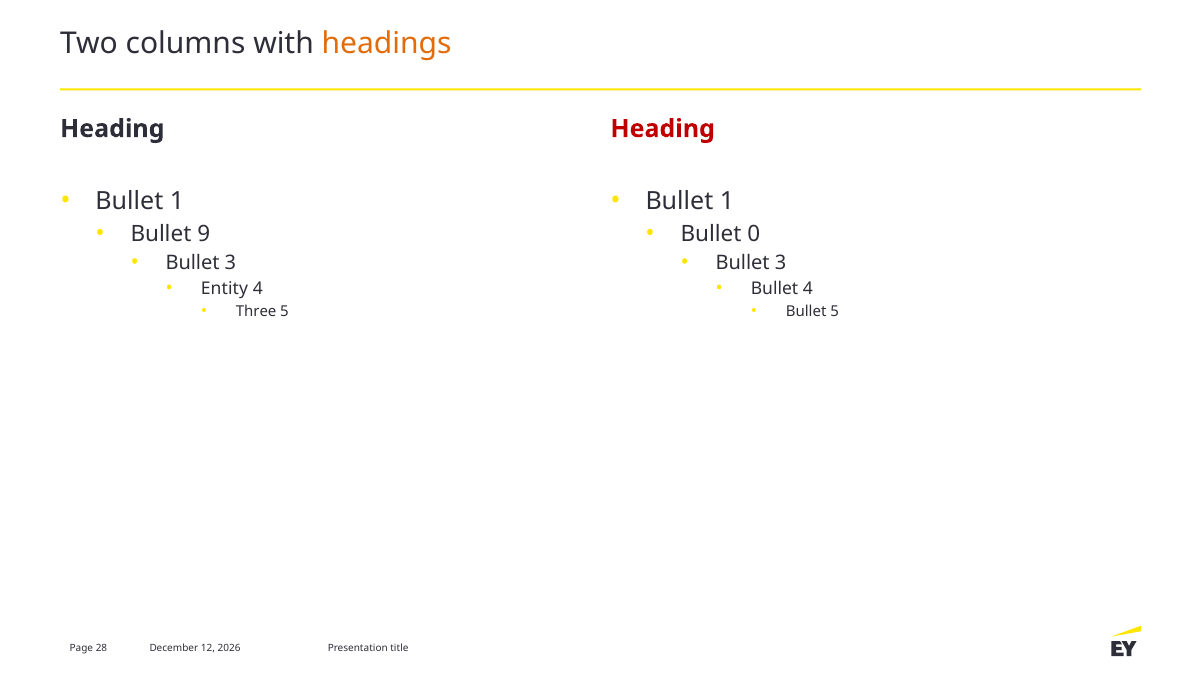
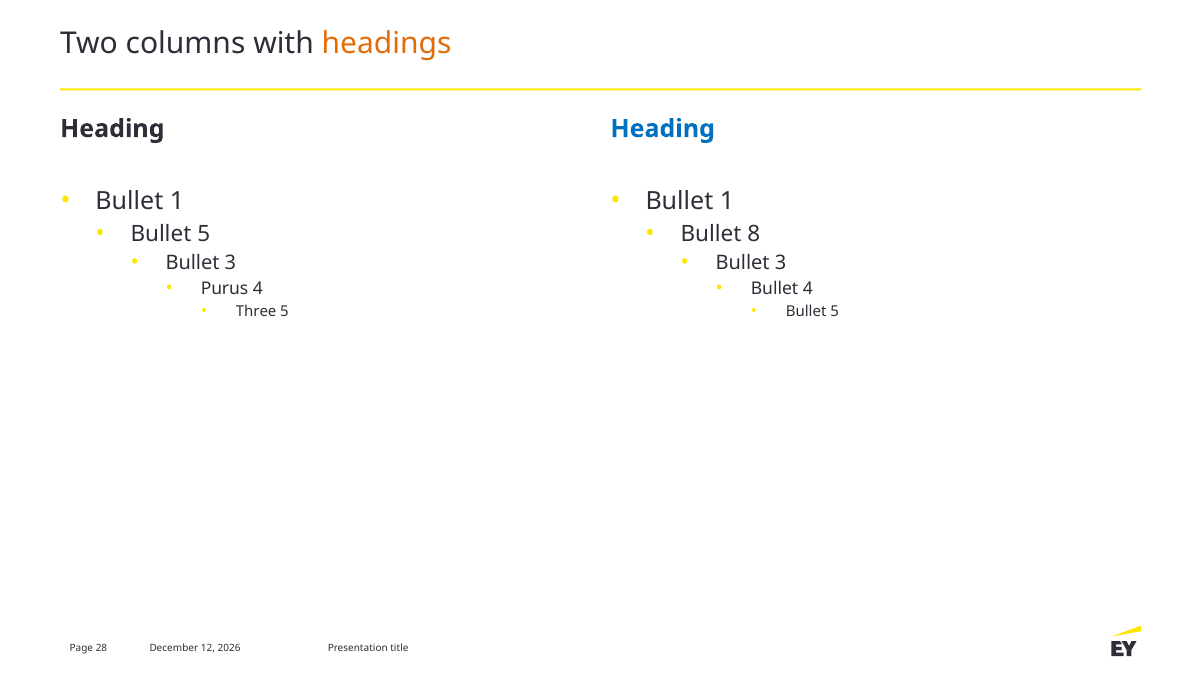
Heading at (663, 129) colour: red -> blue
9 at (204, 234): 9 -> 5
0: 0 -> 8
Entity: Entity -> Purus
